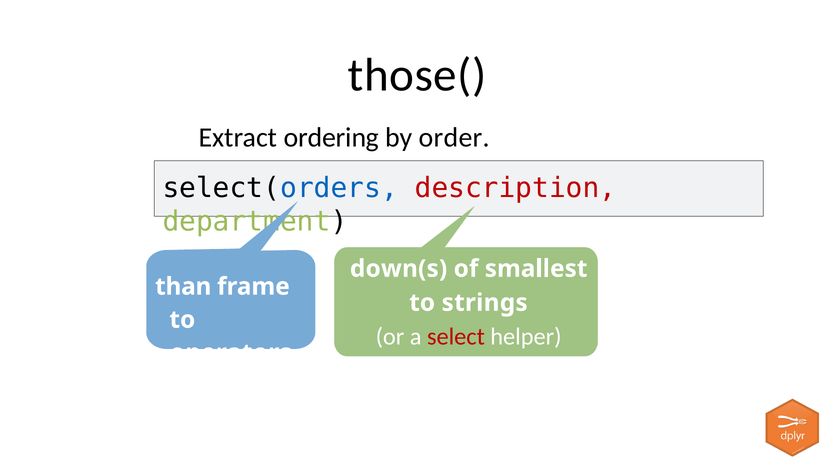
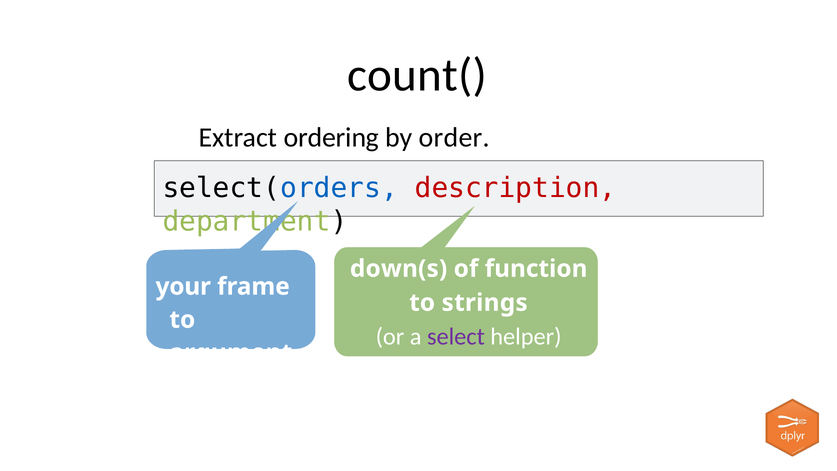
those(: those( -> count(
of smallest: smallest -> function
than: than -> your
select colour: red -> purple
operators: operators -> argument
